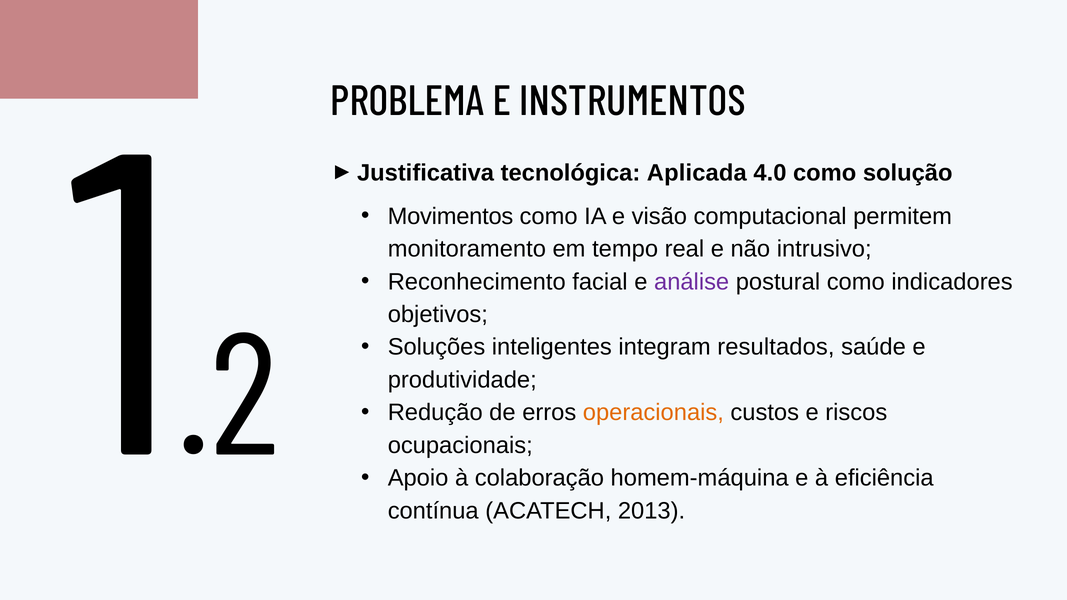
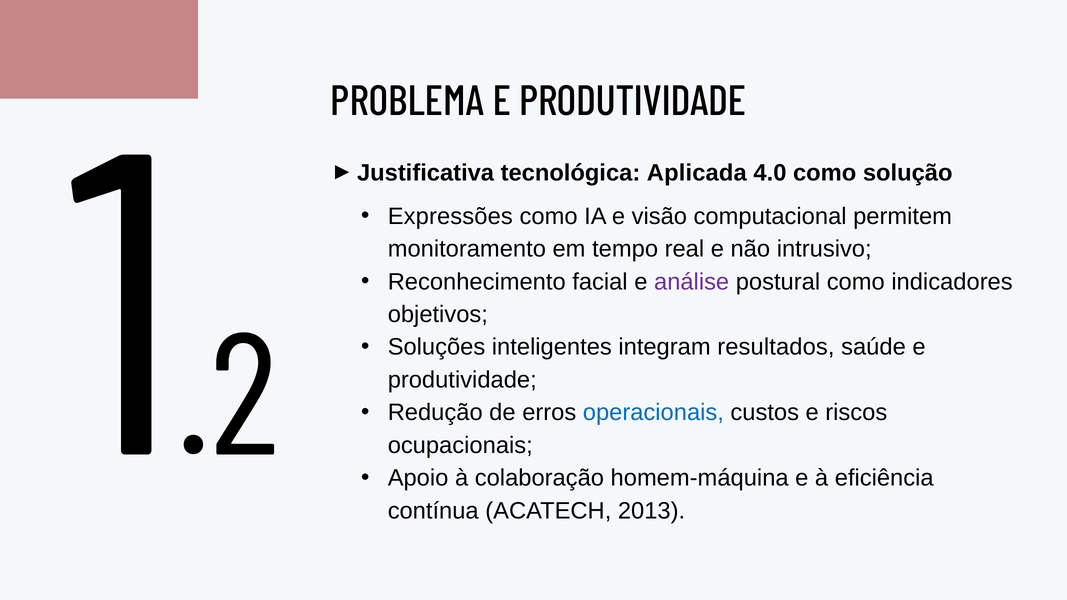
PROBLEMA E INSTRUMENTOS: INSTRUMENTOS -> PRODUTIVIDADE
Movimentos: Movimentos -> Expressões
operacionais colour: orange -> blue
